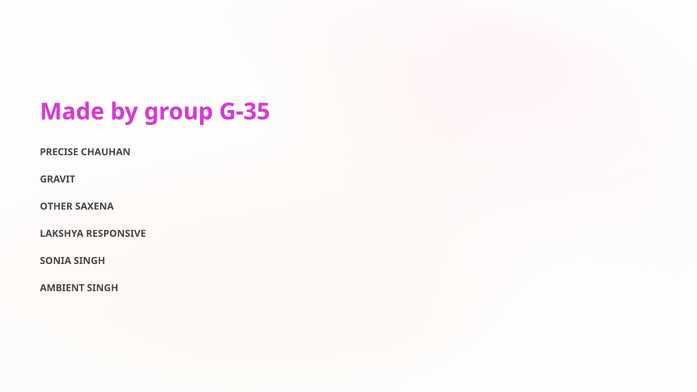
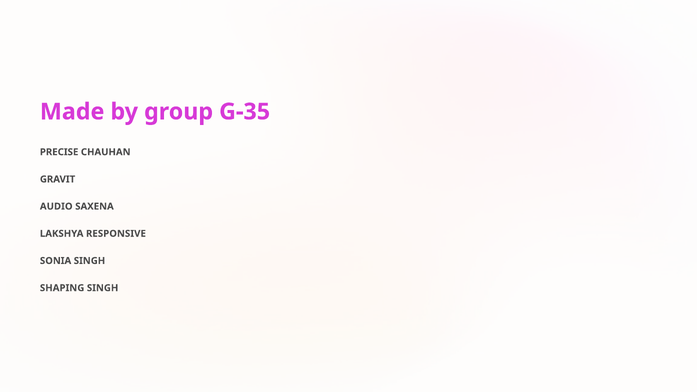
OTHER: OTHER -> AUDIO
AMBIENT: AMBIENT -> SHAPING
